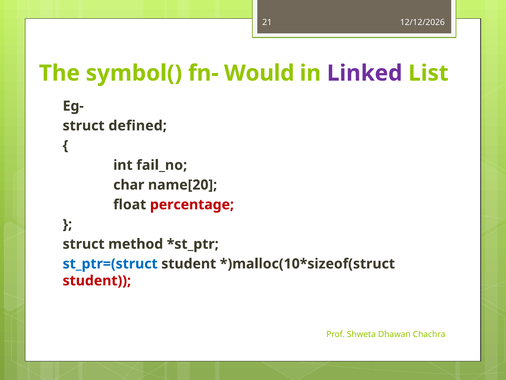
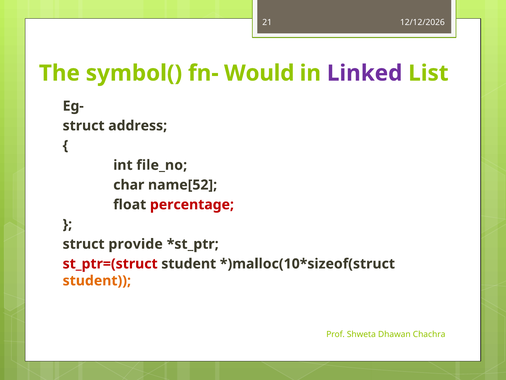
defined: defined -> address
fail_no: fail_no -> file_no
name[20: name[20 -> name[52
method: method -> provide
st_ptr=(struct colour: blue -> red
student at (97, 280) colour: red -> orange
